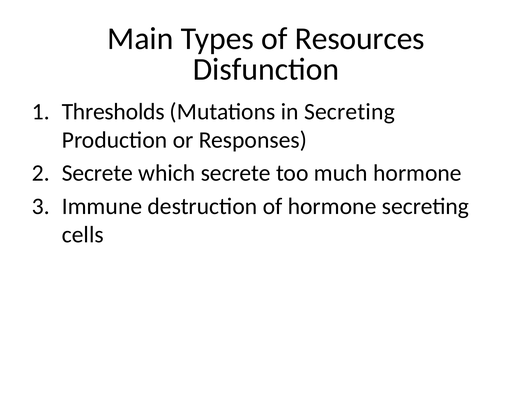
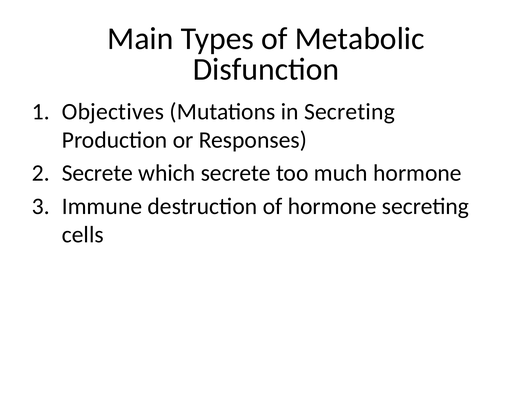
Resources: Resources -> Metabolic
Thresholds: Thresholds -> Objectives
